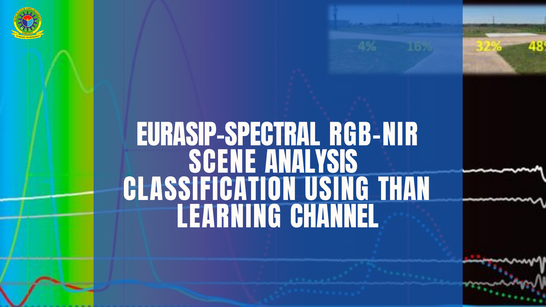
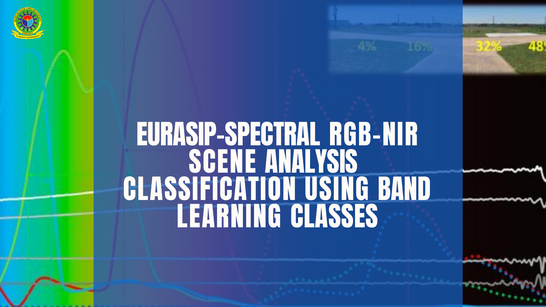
THAN: THAN -> BAND
CHANNEL: CHANNEL -> CLASSES
